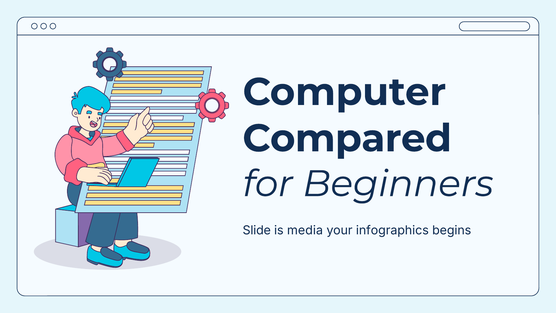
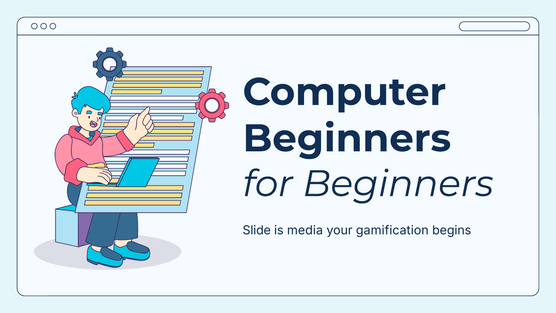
Compared at (347, 138): Compared -> Beginners
infographics: infographics -> gamification
